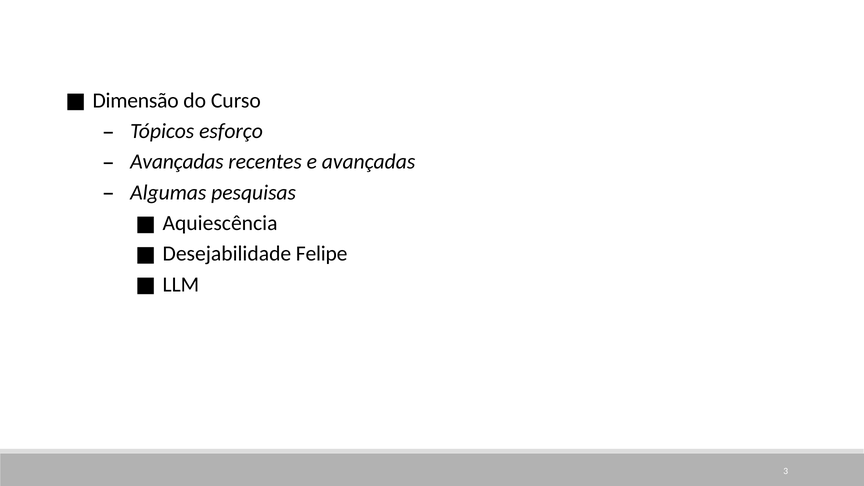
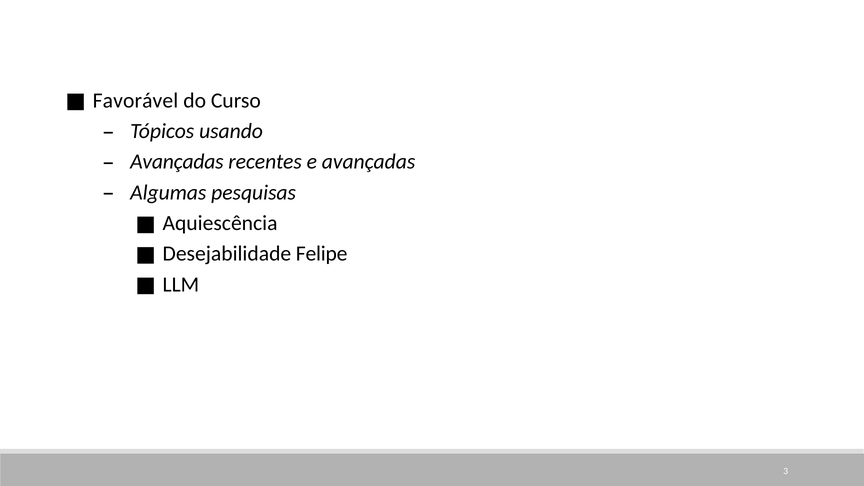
Dimensão: Dimensão -> Favorável
esforço: esforço -> usando
